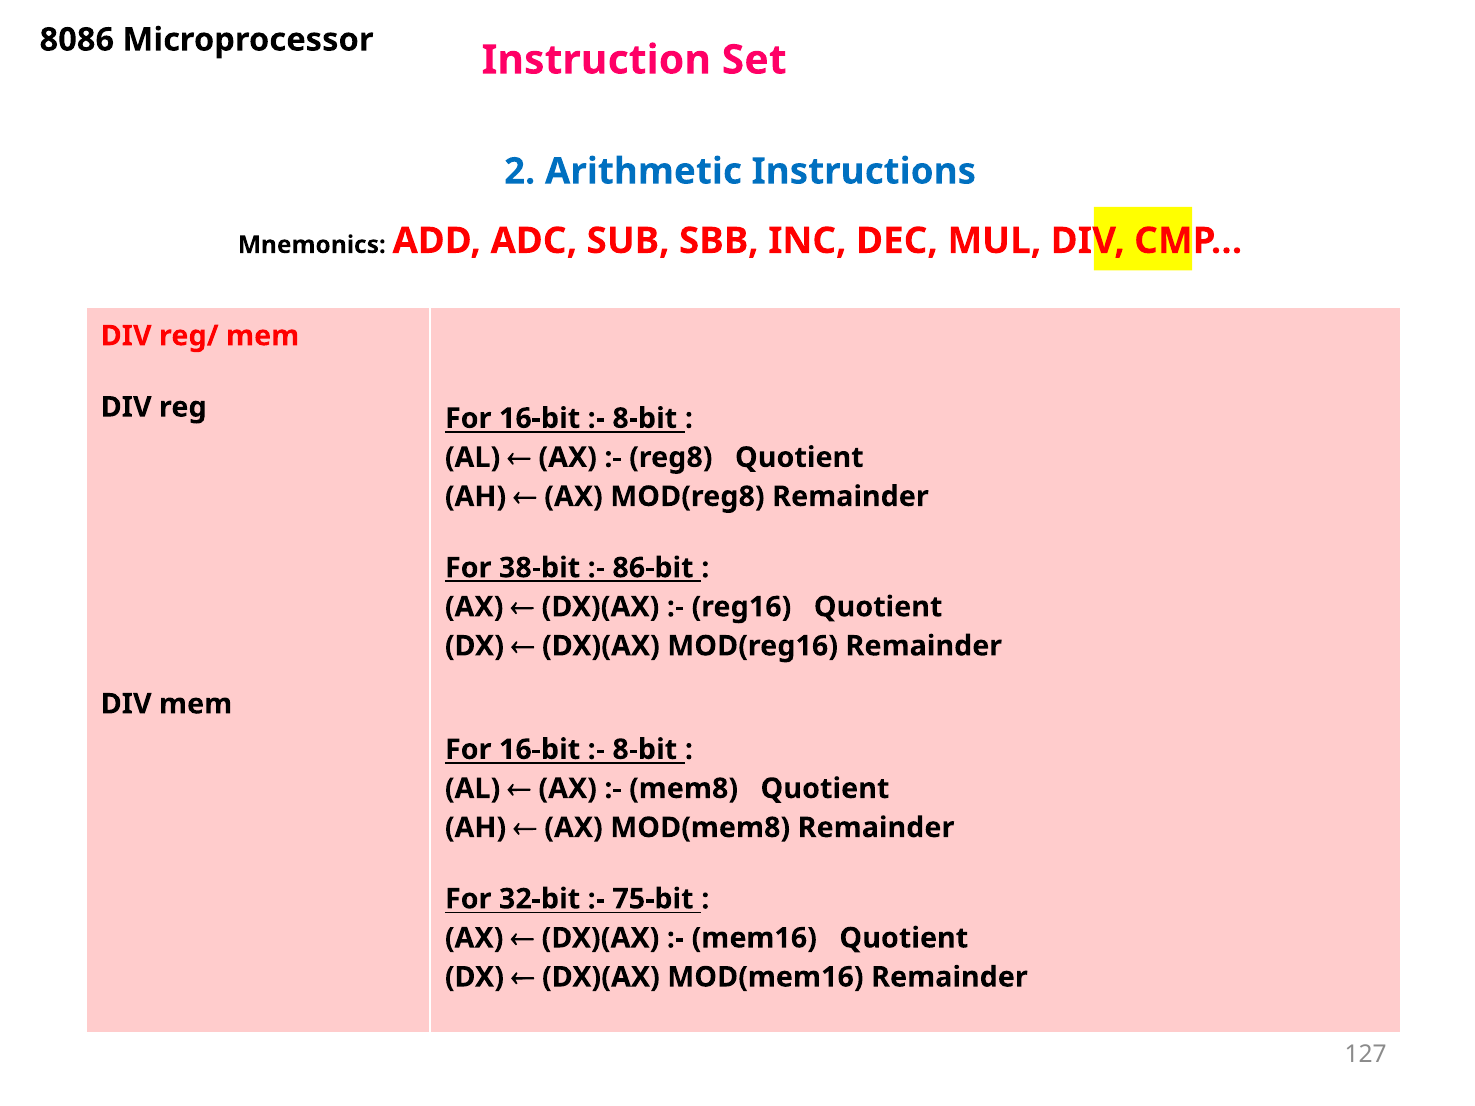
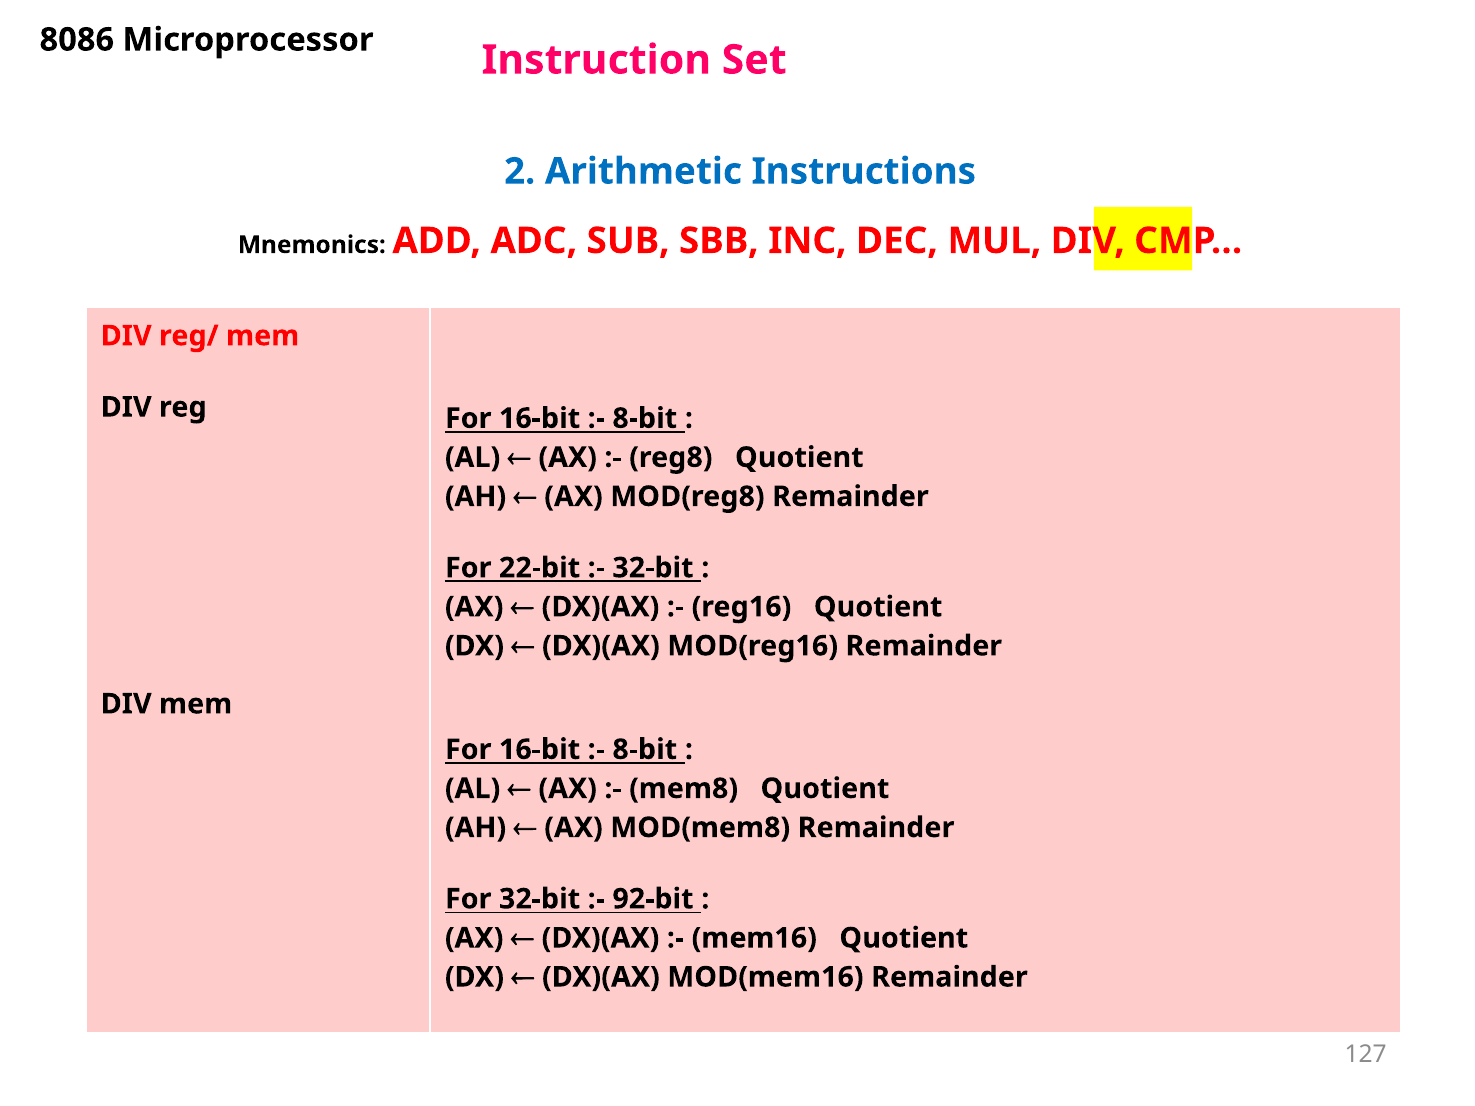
38-bit: 38-bit -> 22-bit
86-bit at (653, 568): 86-bit -> 32-bit
75-bit: 75-bit -> 92-bit
